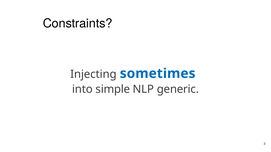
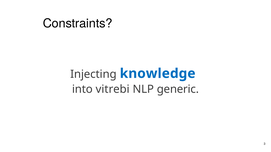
sometimes: sometimes -> knowledge
simple: simple -> vitrebi
